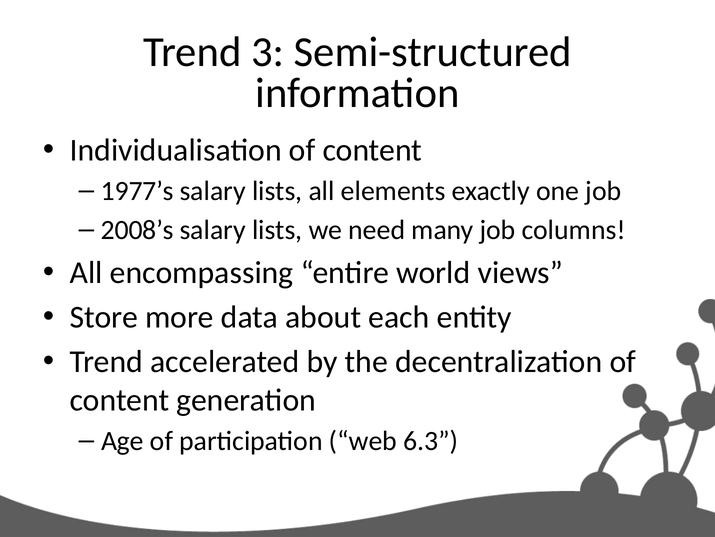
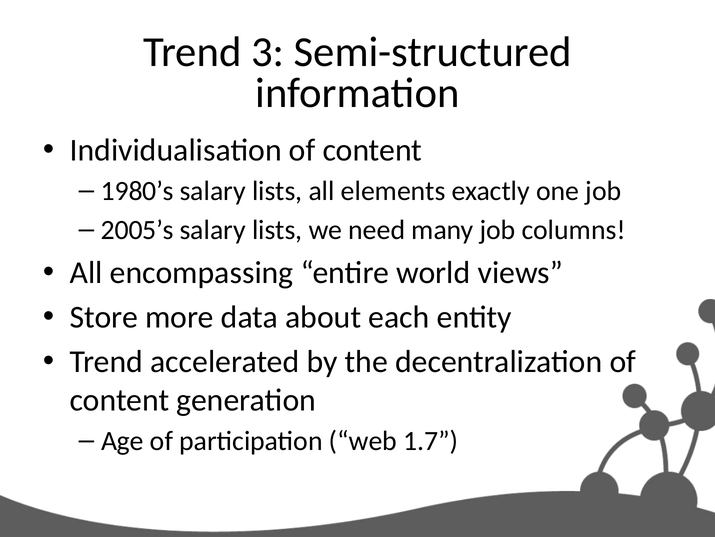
1977’s: 1977’s -> 1980’s
2008’s: 2008’s -> 2005’s
6.3: 6.3 -> 1.7
